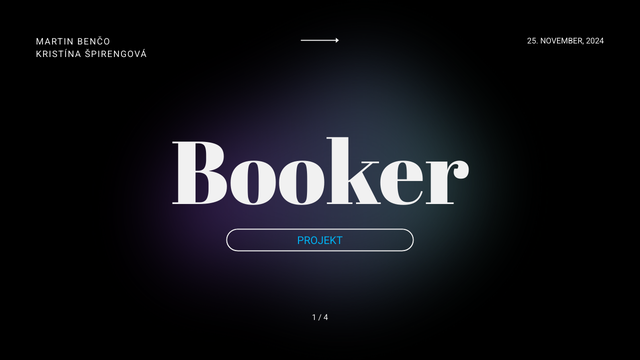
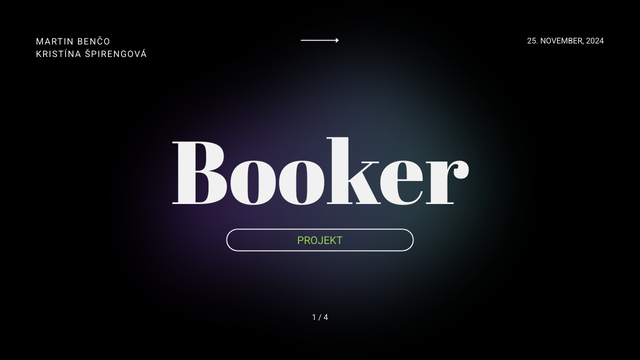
PROJEKT colour: light blue -> light green
